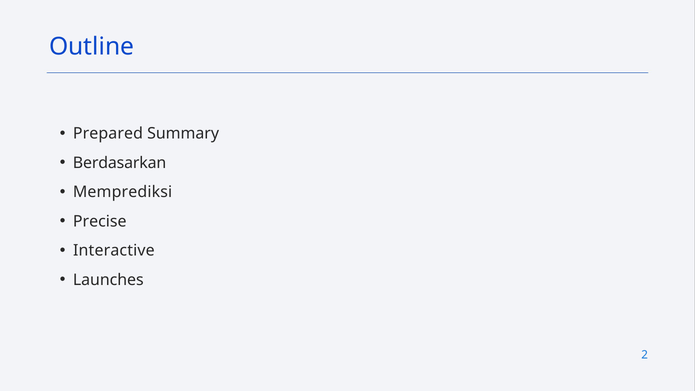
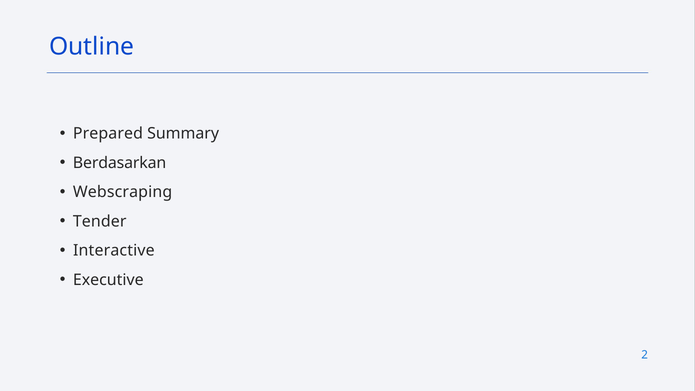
Memprediksi: Memprediksi -> Webscraping
Precise: Precise -> Tender
Launches: Launches -> Executive
